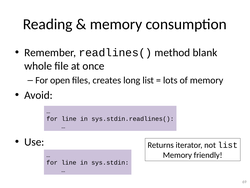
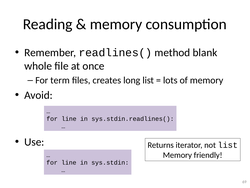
open: open -> term
